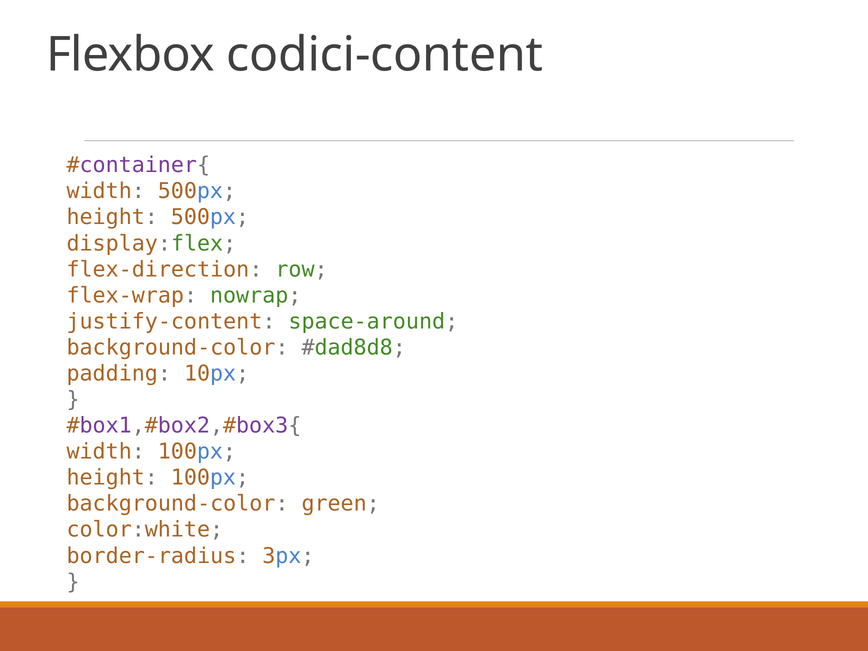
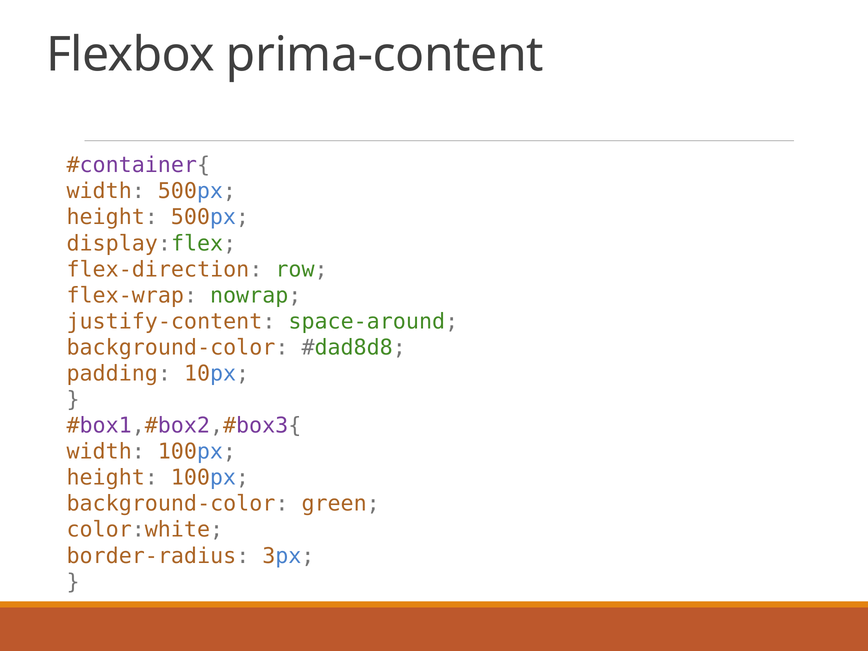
codici-content: codici-content -> prima-content
